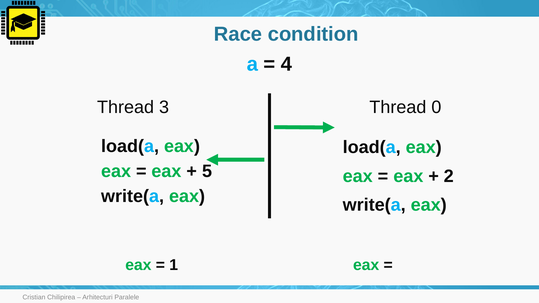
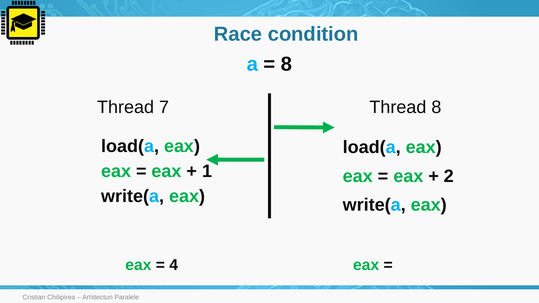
4 at (287, 64): 4 -> 8
3: 3 -> 7
Thread 0: 0 -> 8
5: 5 -> 1
1: 1 -> 4
